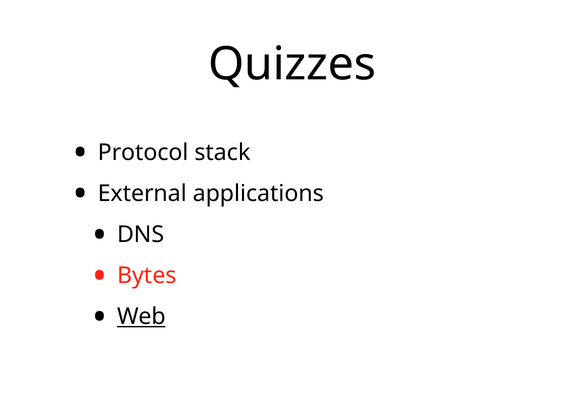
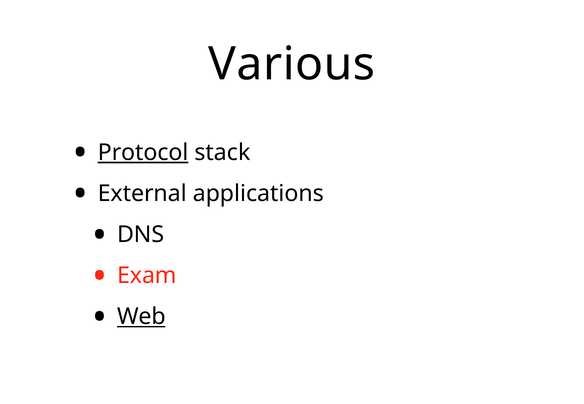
Quizzes: Quizzes -> Various
Protocol underline: none -> present
Bytes: Bytes -> Exam
